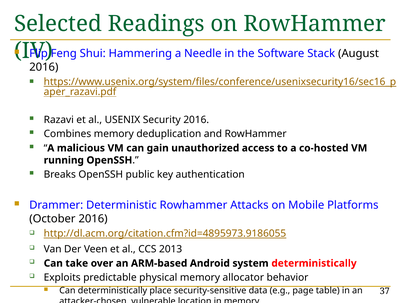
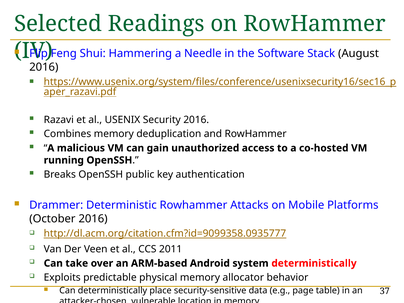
http://dl.acm.org/citation.cfm?id=4895973.9186055: http://dl.acm.org/citation.cfm?id=4895973.9186055 -> http://dl.acm.org/citation.cfm?id=9099358.0935777
2013: 2013 -> 2011
